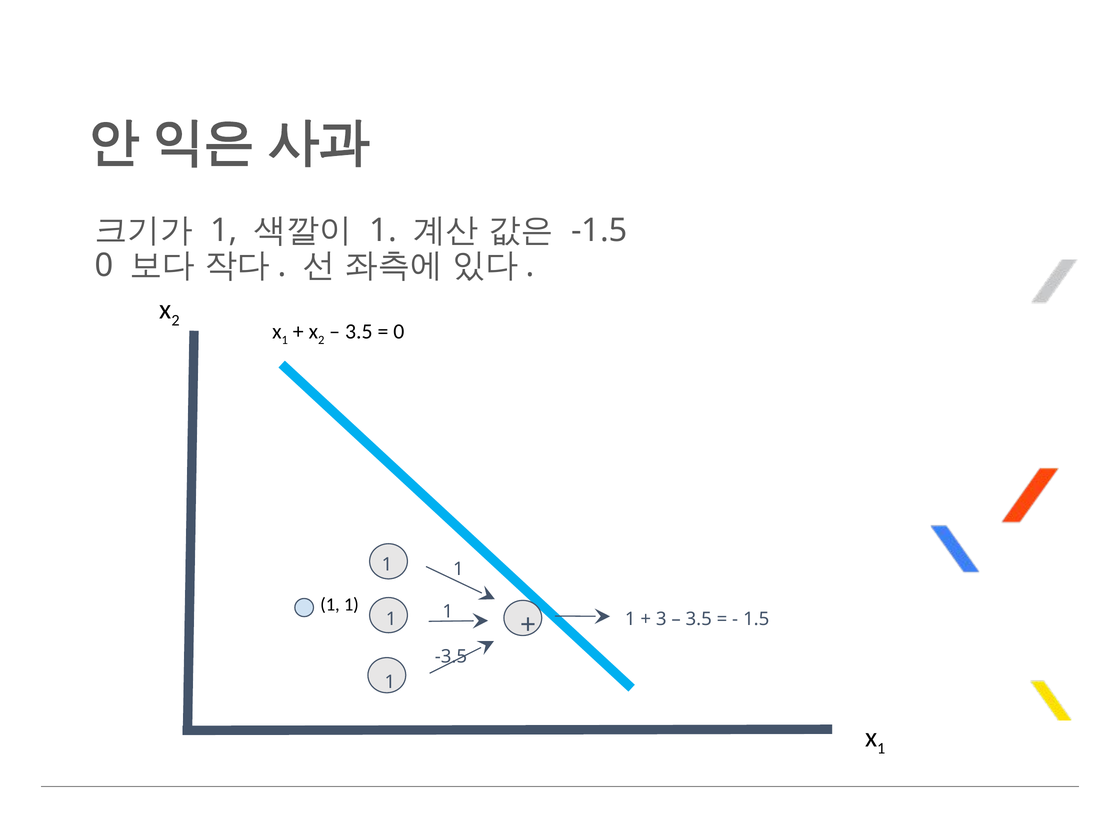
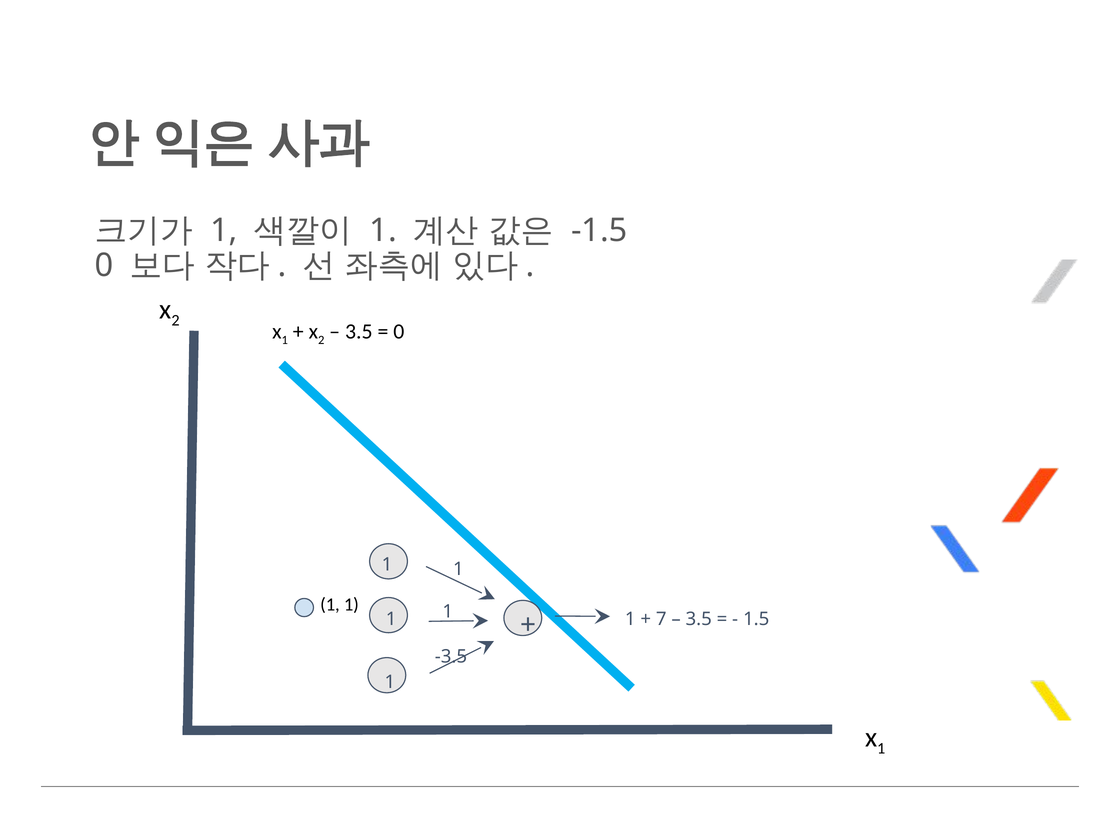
3: 3 -> 7
